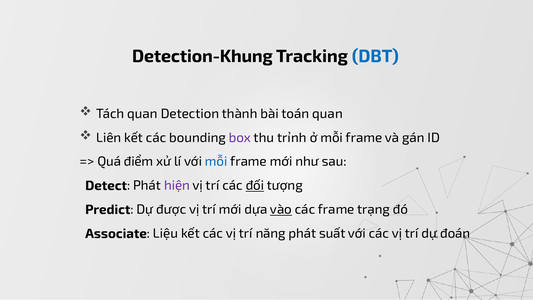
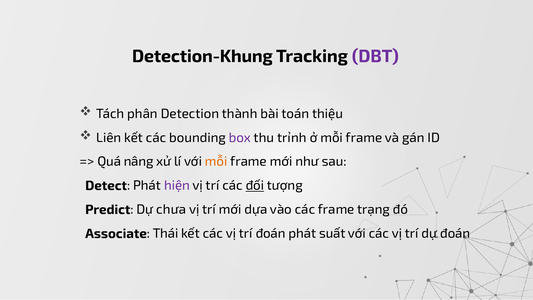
DBT colour: blue -> purple
Tách quan: quan -> phân
toán quan: quan -> thiệu
điểm: điểm -> nâng
mỗi at (216, 162) colour: blue -> orange
được: được -> chưa
vào underline: present -> none
Liệu: Liệu -> Thái
trí năng: năng -> đoán
